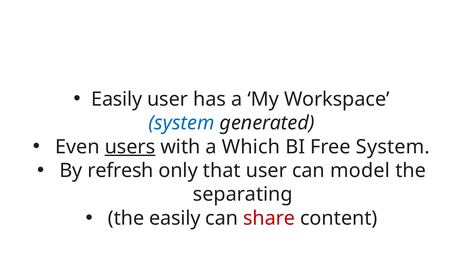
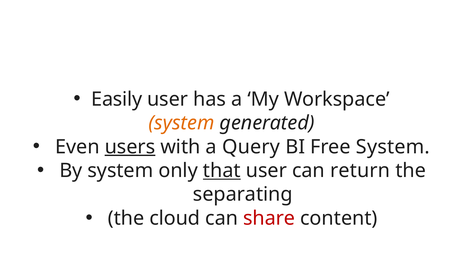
system at (181, 123) colour: blue -> orange
Which: Which -> Query
By refresh: refresh -> system
that underline: none -> present
model: model -> return
the easily: easily -> cloud
